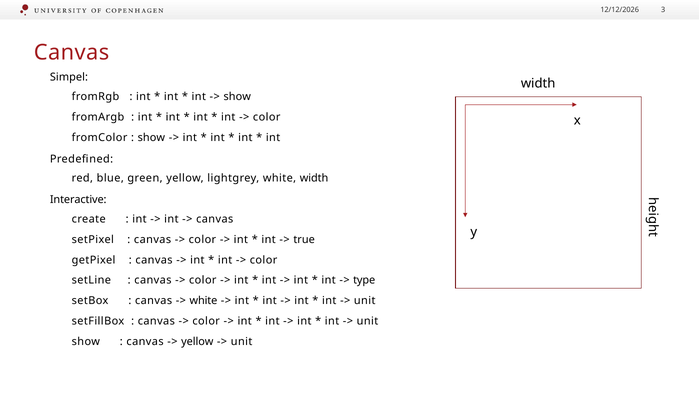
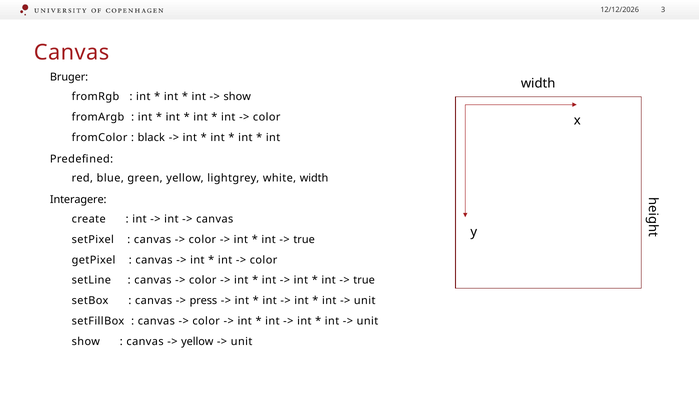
Simpel: Simpel -> Bruger
show at (151, 138): show -> black
Interactive: Interactive -> Interagere
type at (364, 280): type -> true
white at (203, 301): white -> press
